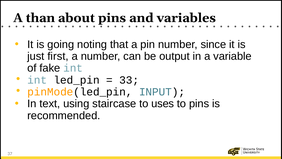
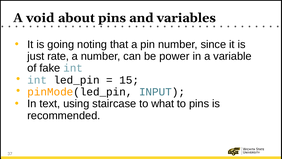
than: than -> void
first: first -> rate
output: output -> power
33: 33 -> 15
uses: uses -> what
